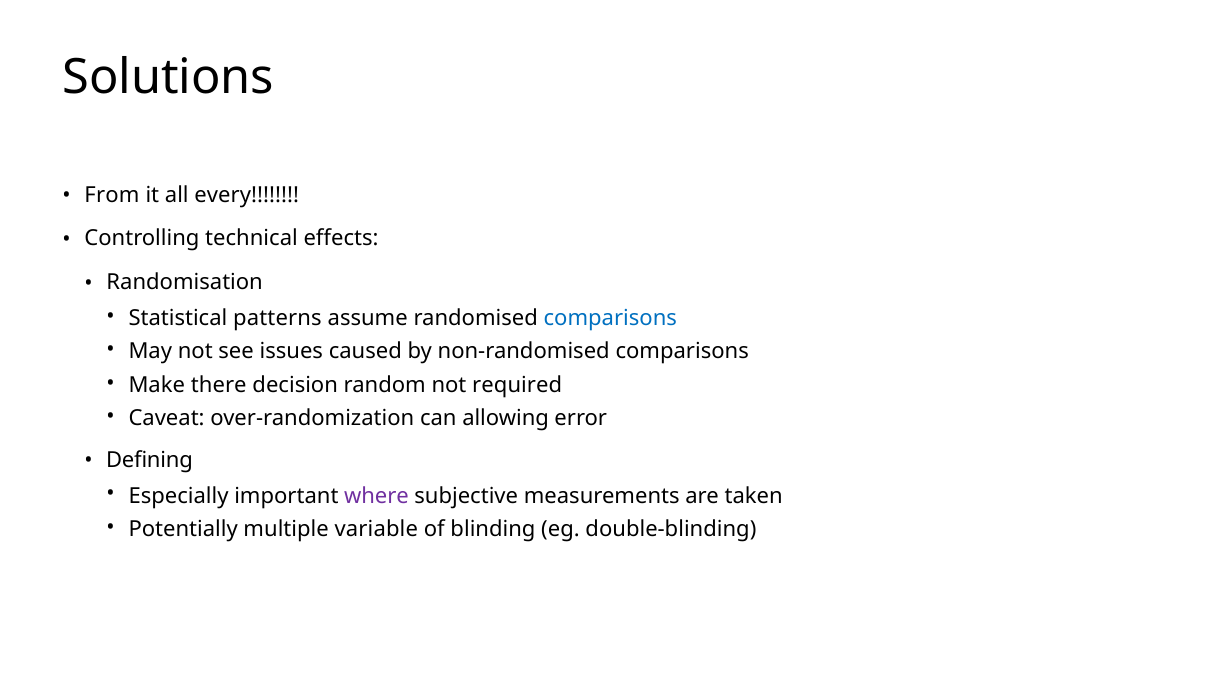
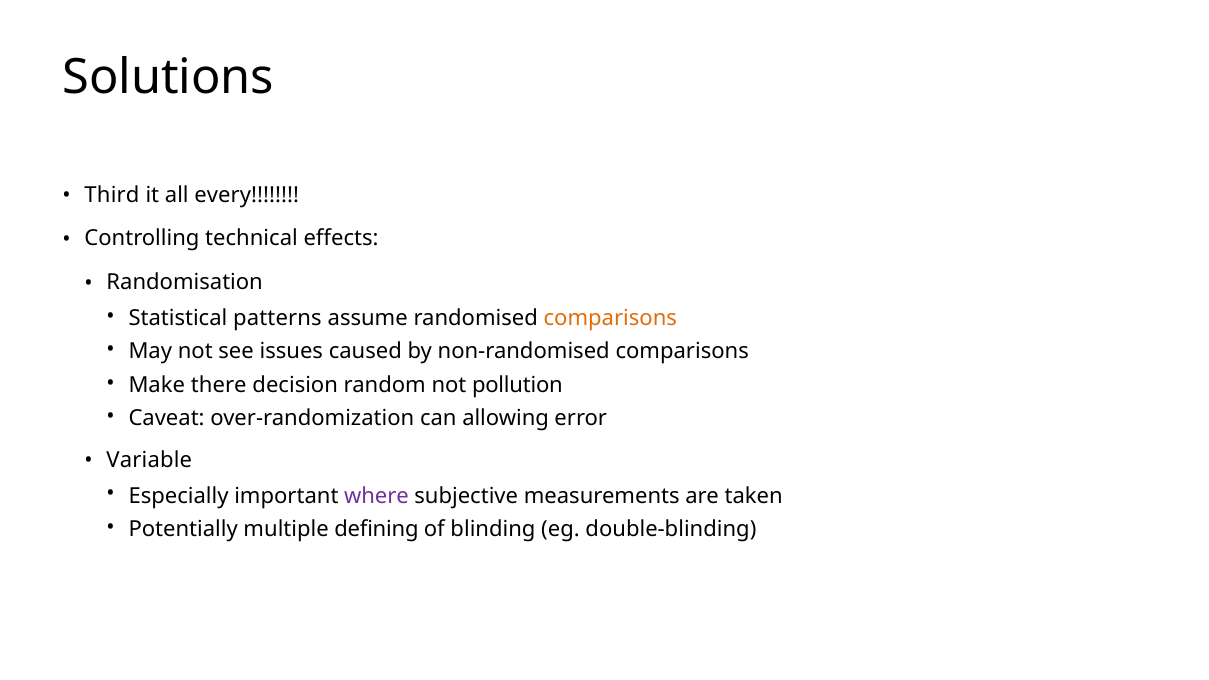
From: From -> Third
comparisons at (610, 318) colour: blue -> orange
required: required -> pollution
Defining: Defining -> Variable
variable: variable -> defining
